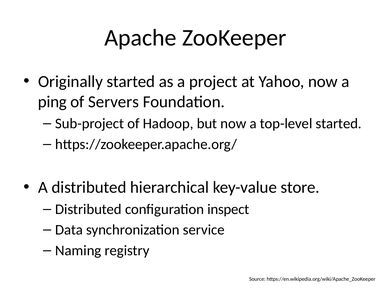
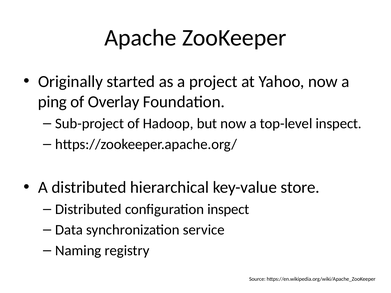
Servers: Servers -> Overlay
top-level started: started -> inspect
